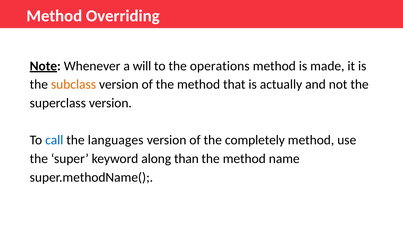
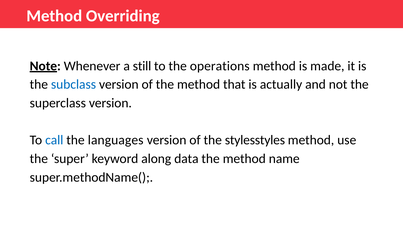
will: will -> still
subclass colour: orange -> blue
completely: completely -> stylesstyles
than: than -> data
